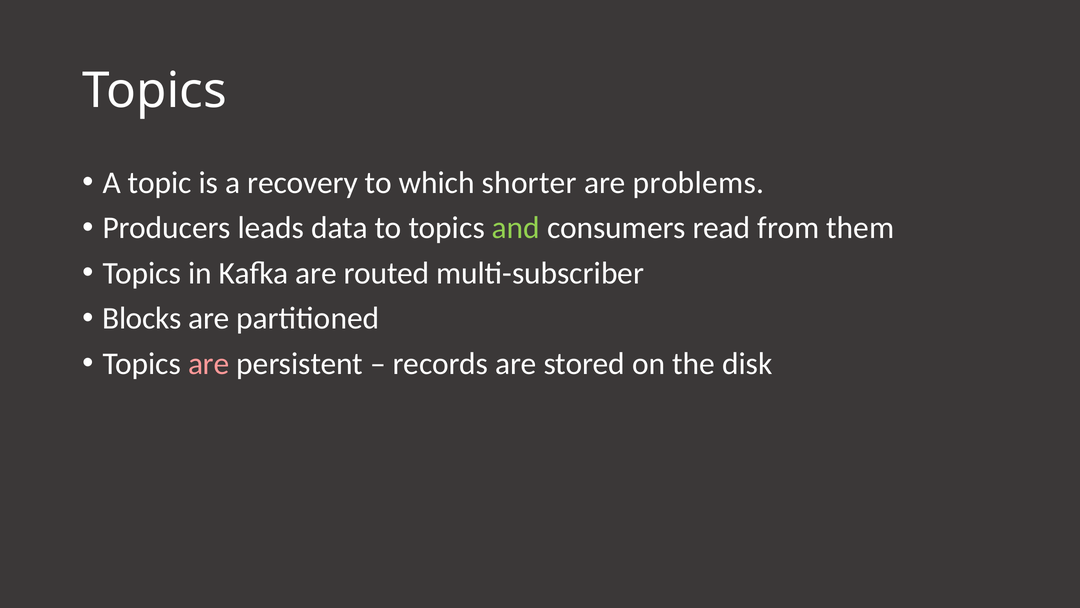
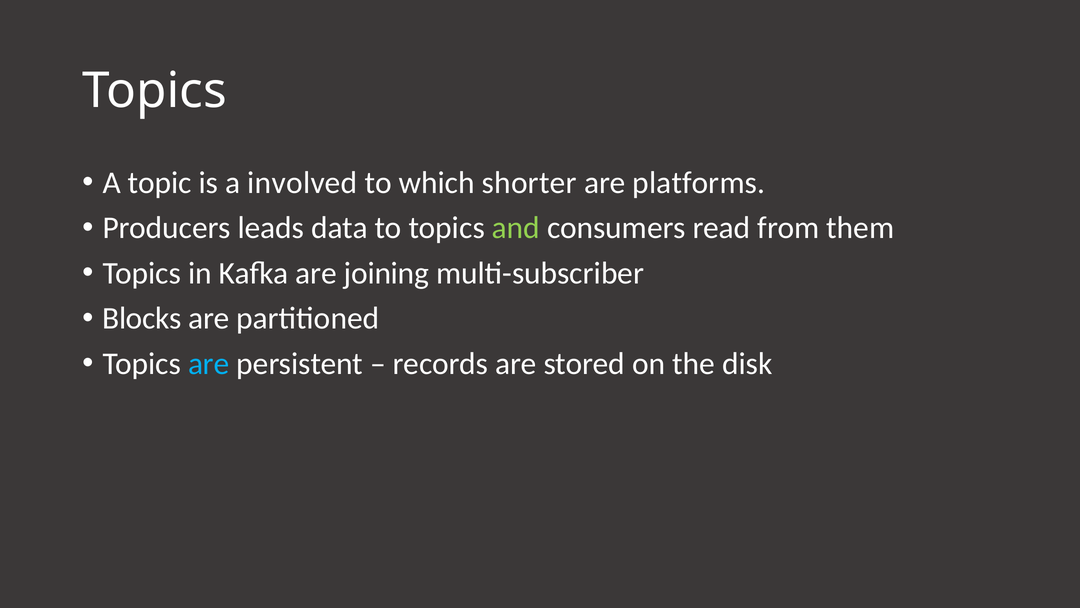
recovery: recovery -> involved
problems: problems -> platforms
routed: routed -> joining
are at (209, 363) colour: pink -> light blue
